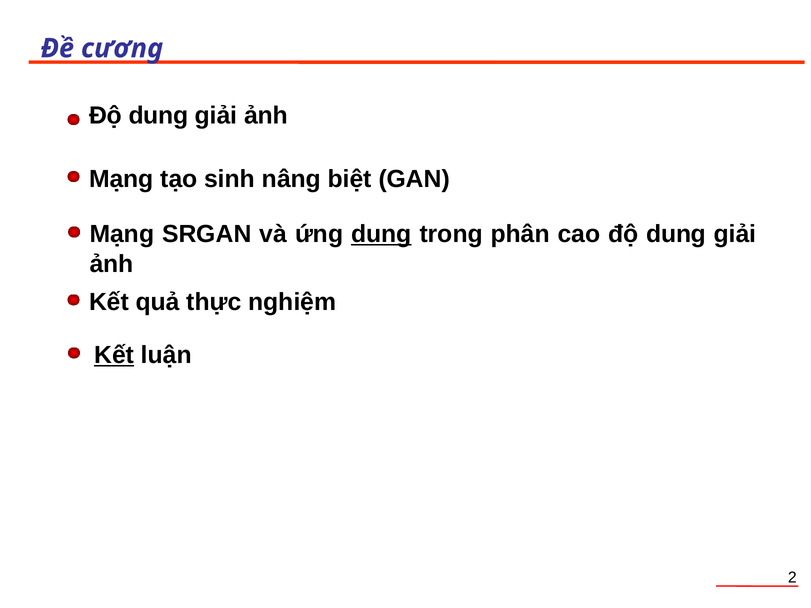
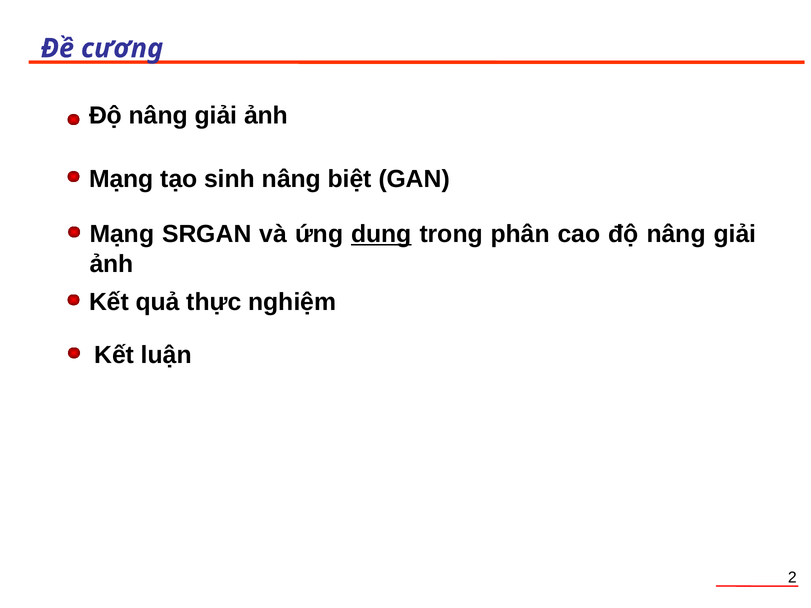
dung at (158, 116): dung -> nâng
cao độ dung: dung -> nâng
Kết at (114, 355) underline: present -> none
